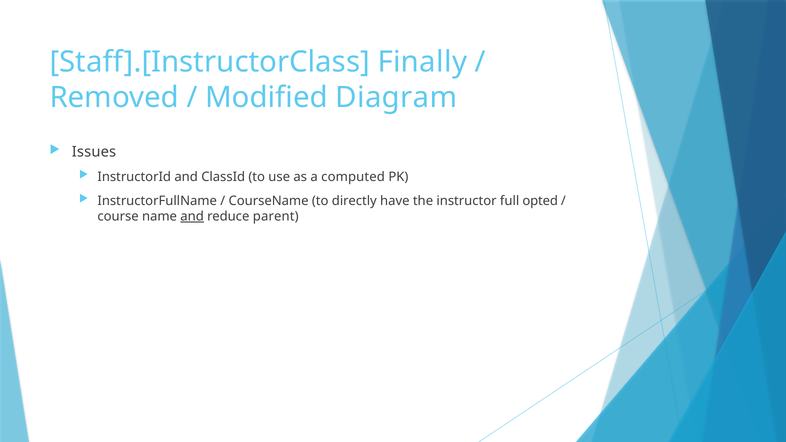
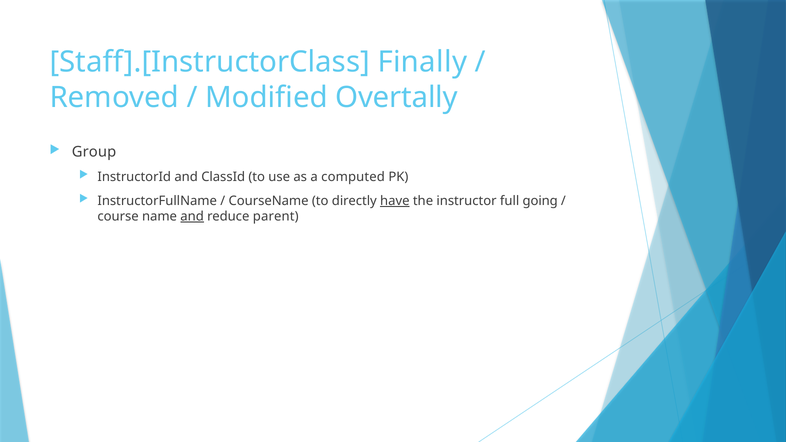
Diagram: Diagram -> Overtally
Issues: Issues -> Group
have underline: none -> present
opted: opted -> going
